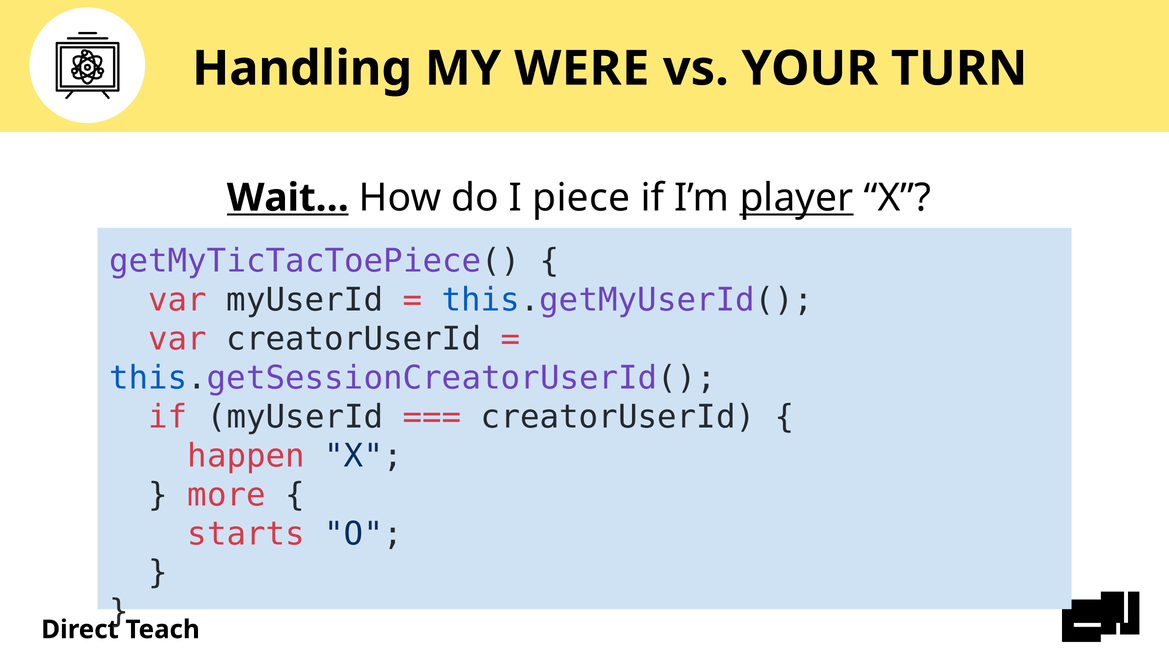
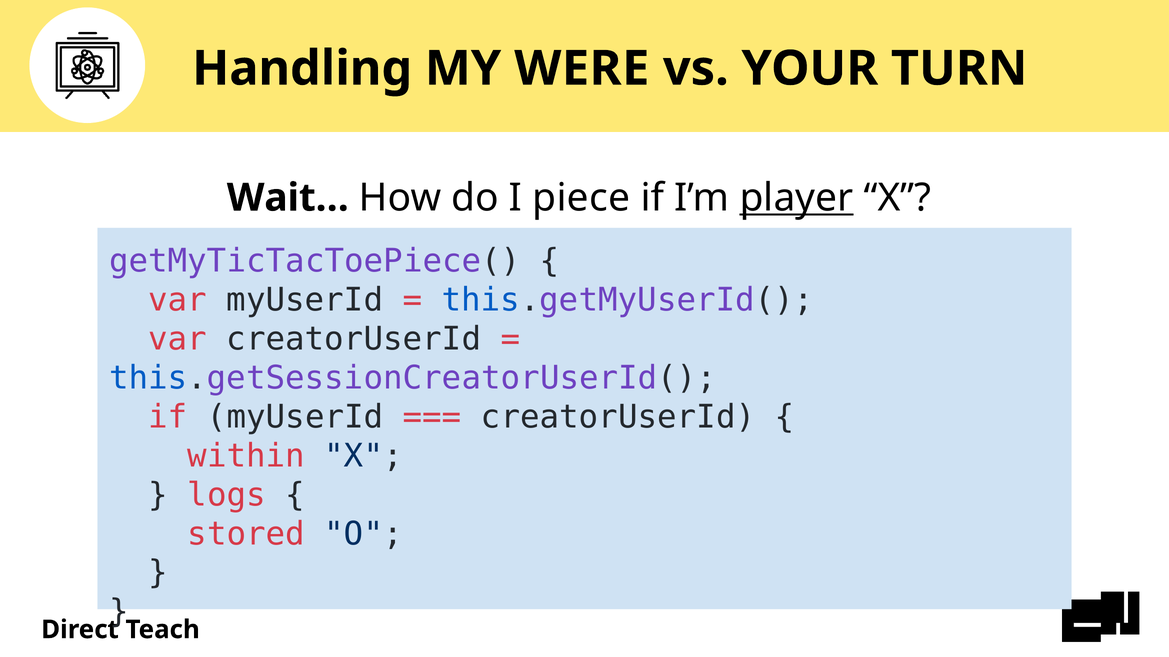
Wait… underline: present -> none
happen: happen -> within
more: more -> logs
starts: starts -> stored
